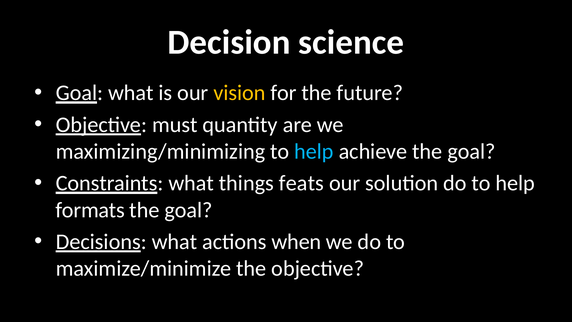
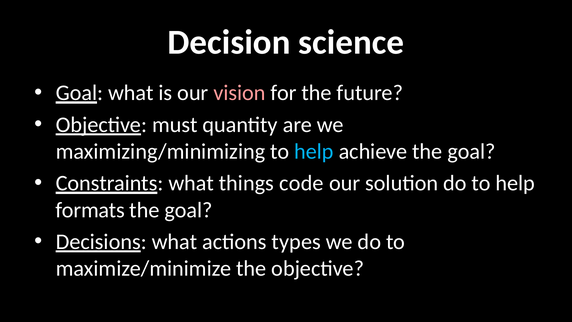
vision colour: yellow -> pink
feats: feats -> code
when: when -> types
